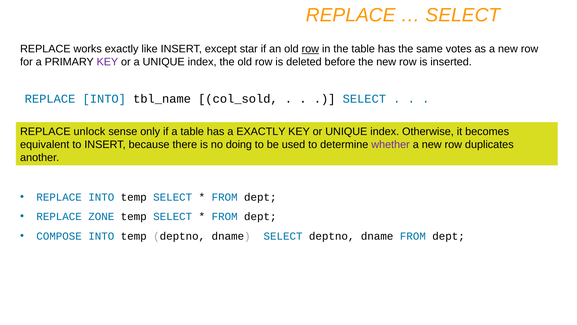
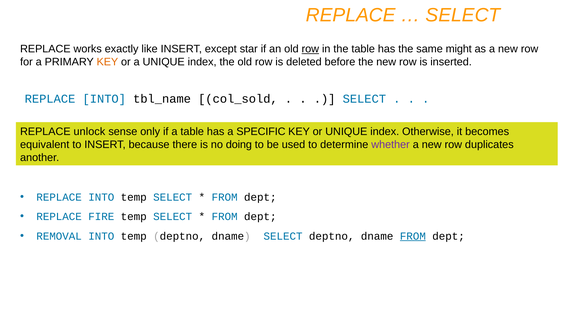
votes: votes -> might
KEY at (107, 62) colour: purple -> orange
a EXACTLY: EXACTLY -> SPECIFIC
ZONE: ZONE -> FIRE
COMPOSE: COMPOSE -> REMOVAL
FROM at (413, 236) underline: none -> present
